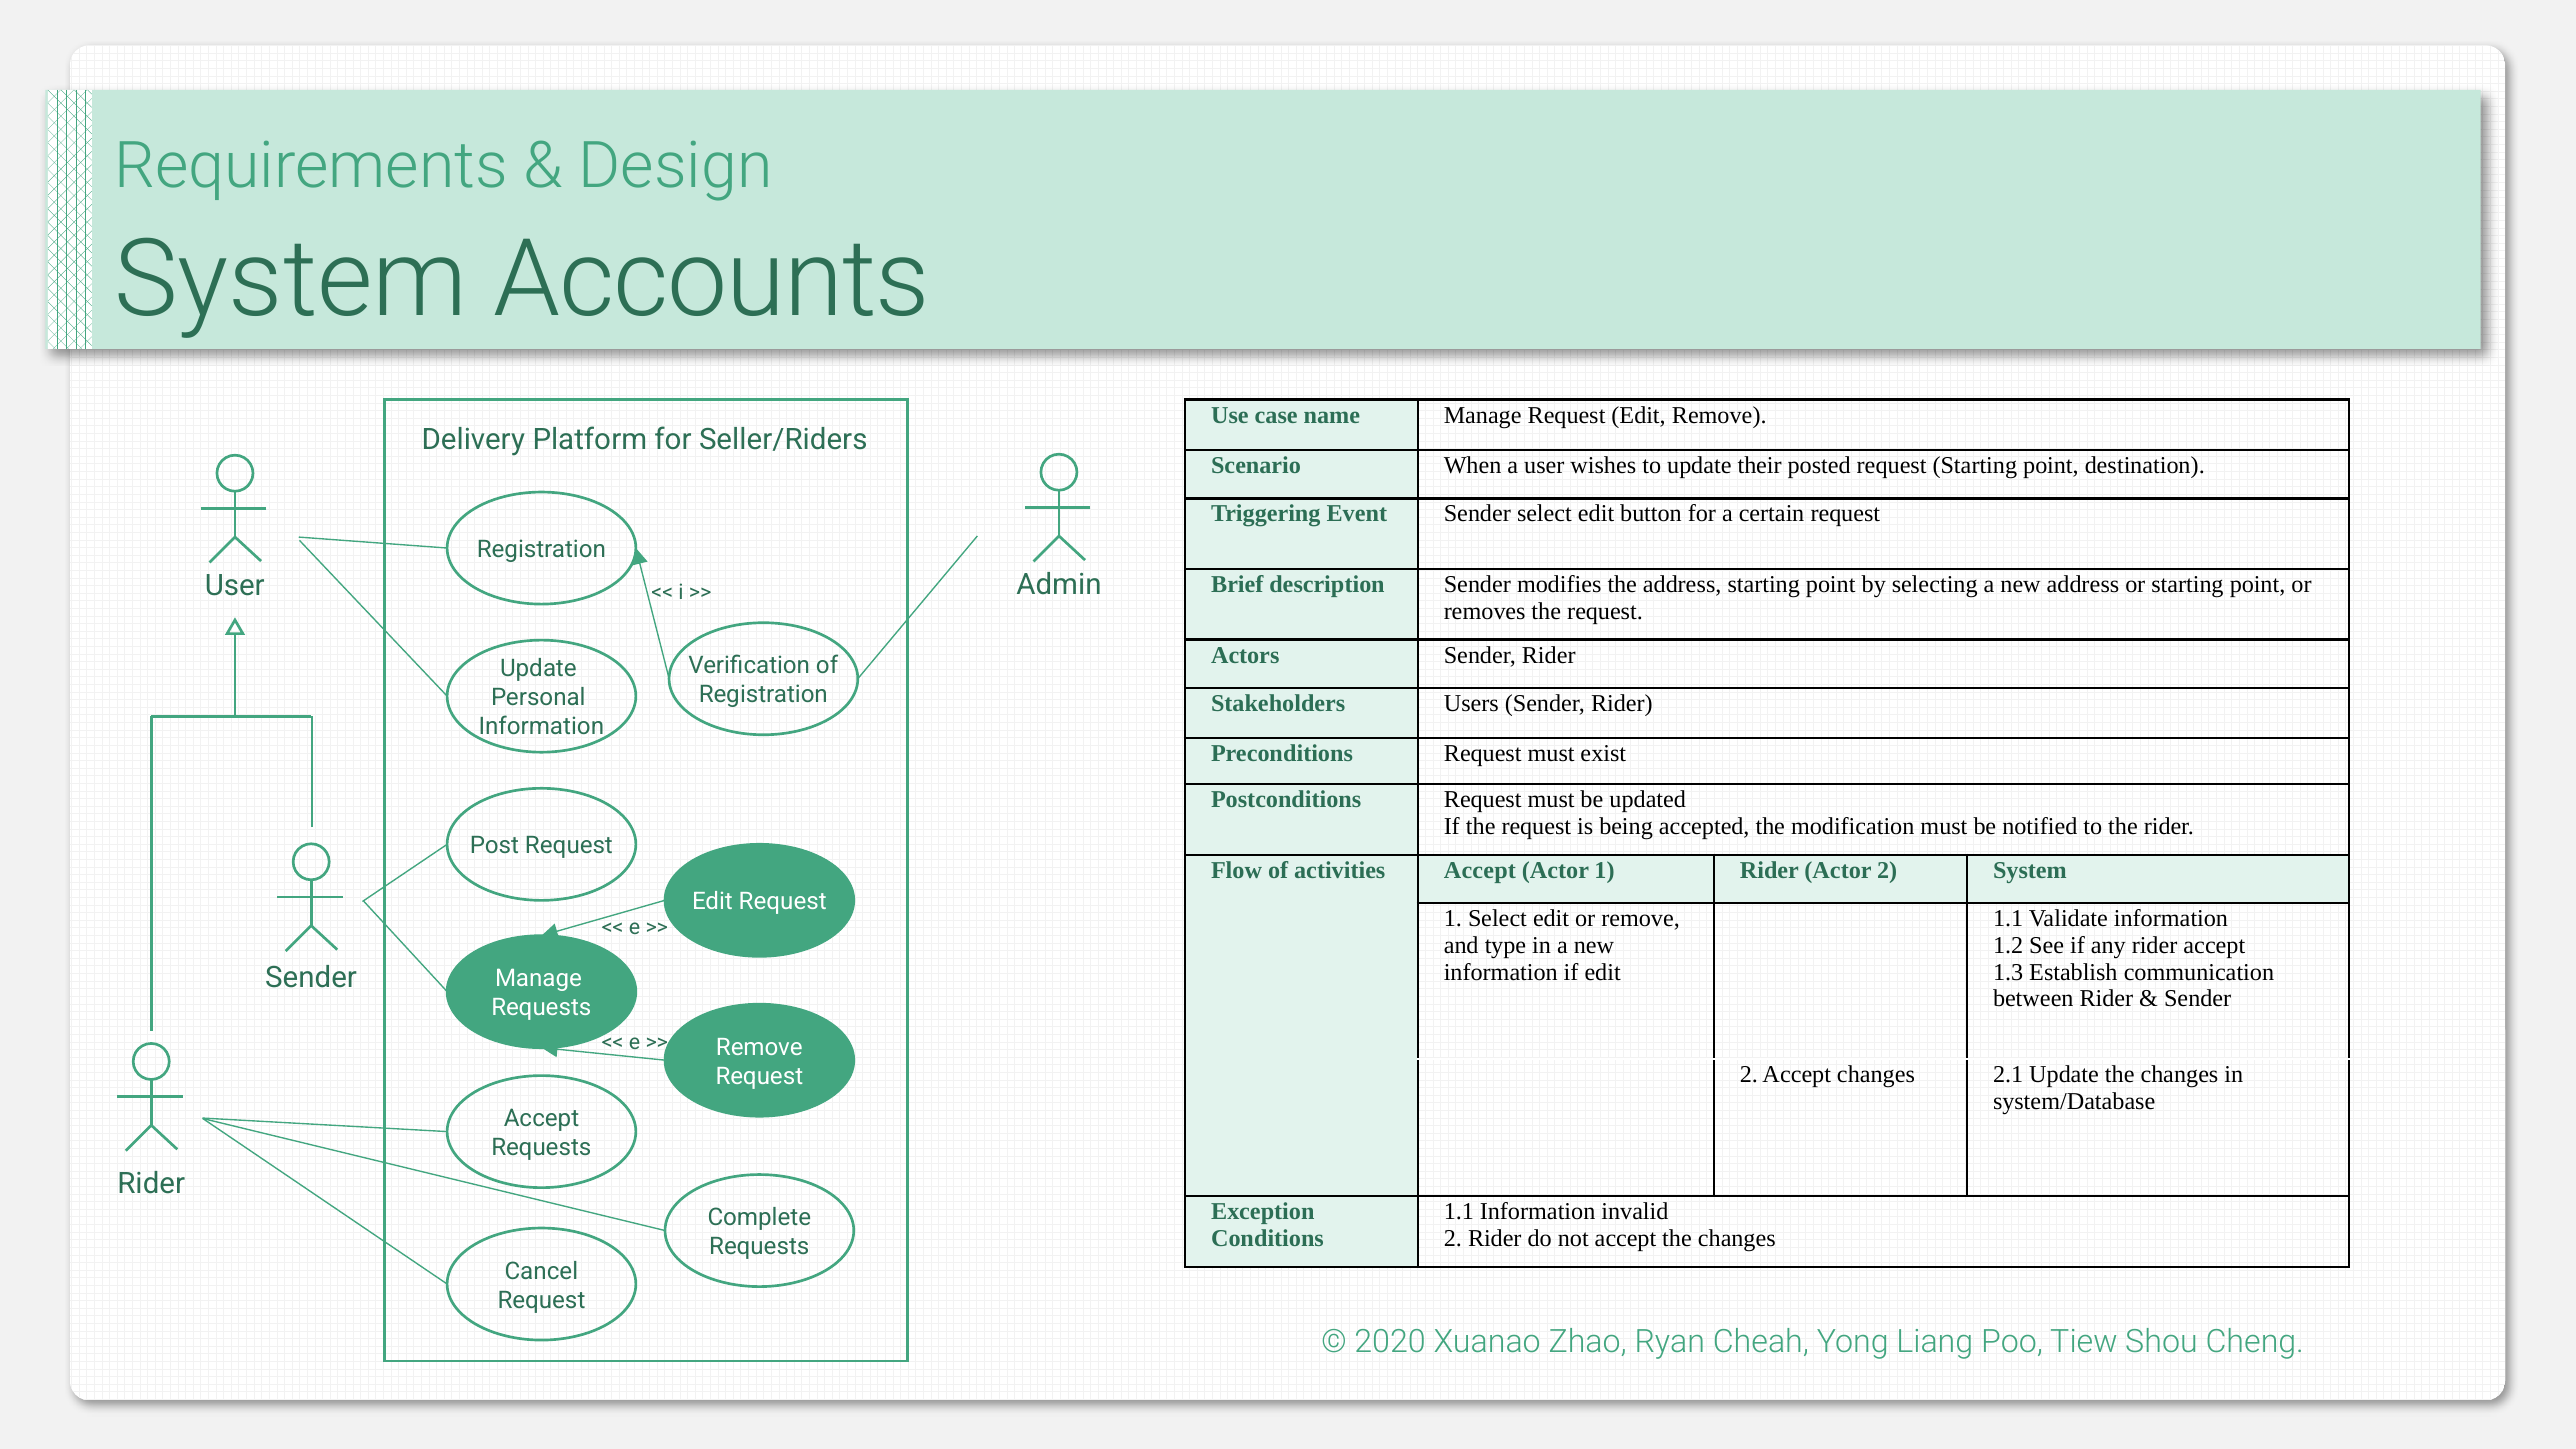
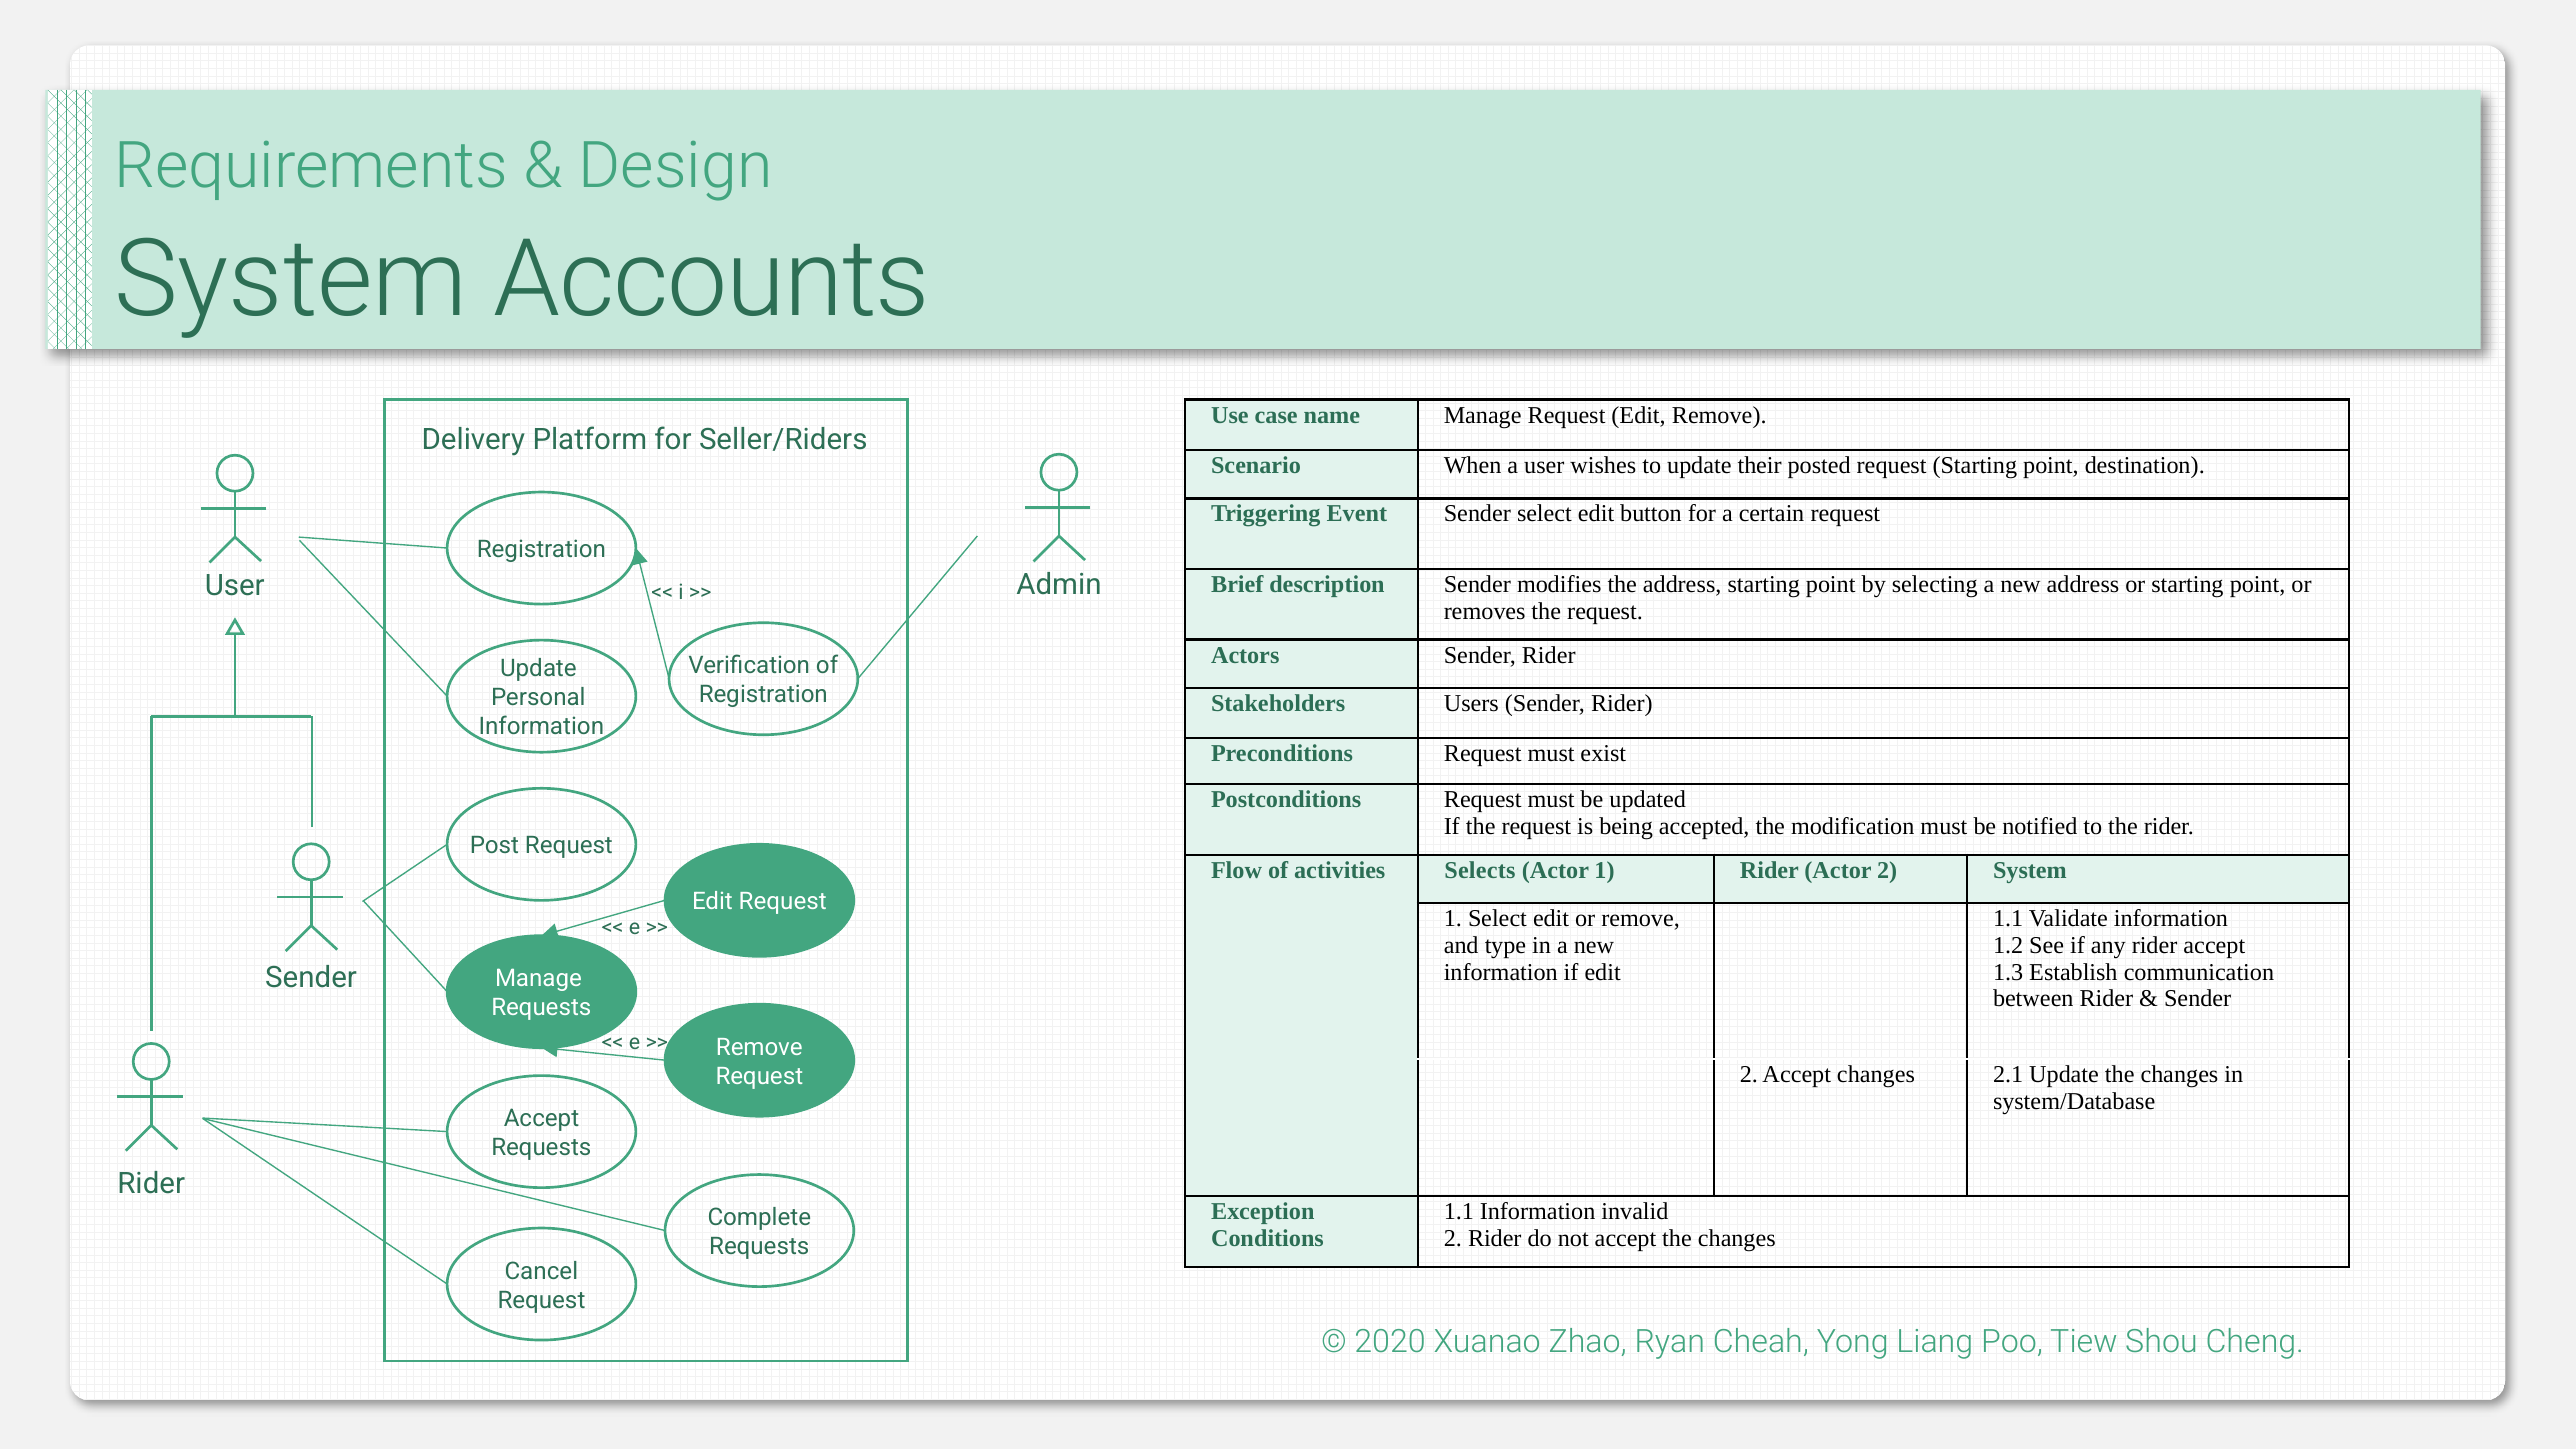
activities Accept: Accept -> Selects
